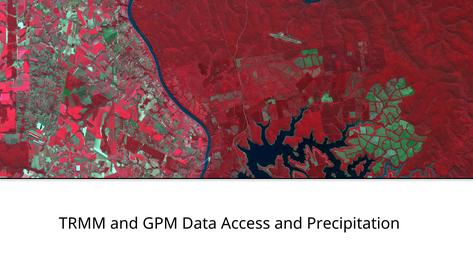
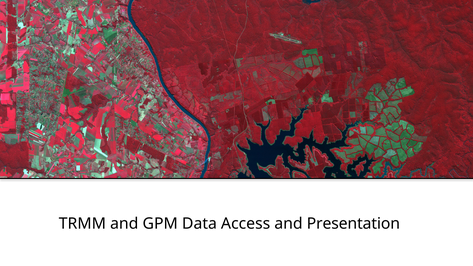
Precipitation: Precipitation -> Presentation
